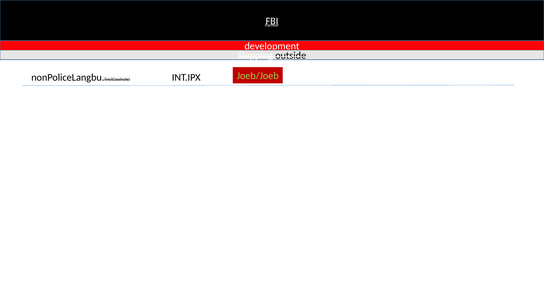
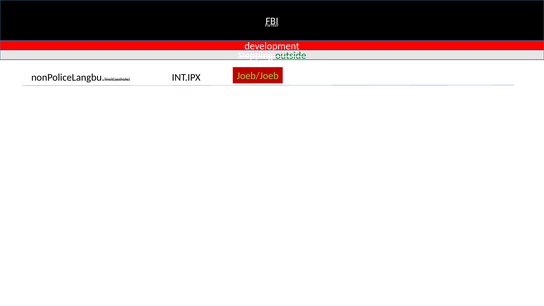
outside colour: black -> green
